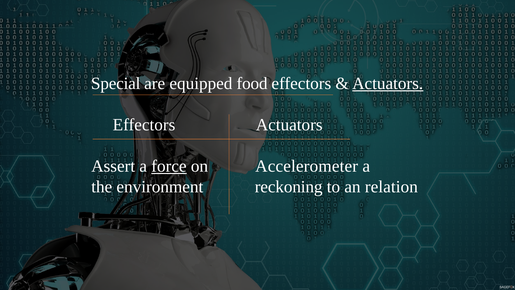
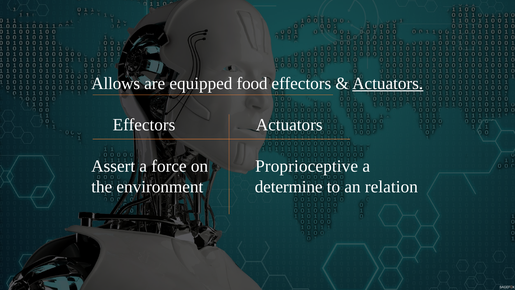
Special: Special -> Allows
force underline: present -> none
Accelerometer: Accelerometer -> Proprioceptive
reckoning: reckoning -> determine
